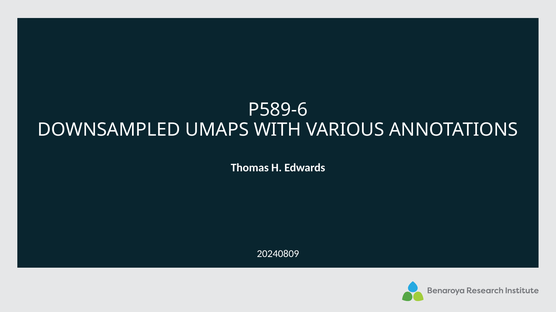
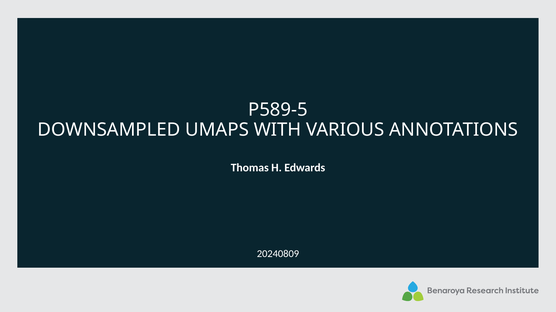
P589-6: P589-6 -> P589-5
